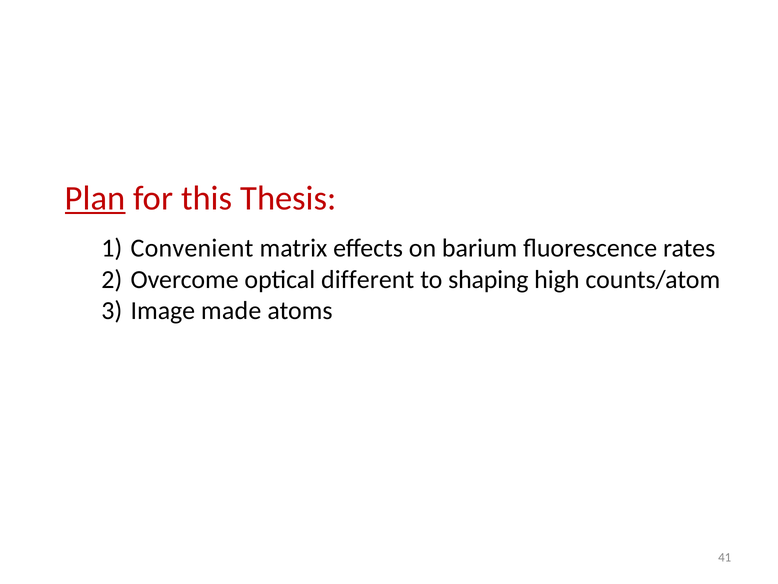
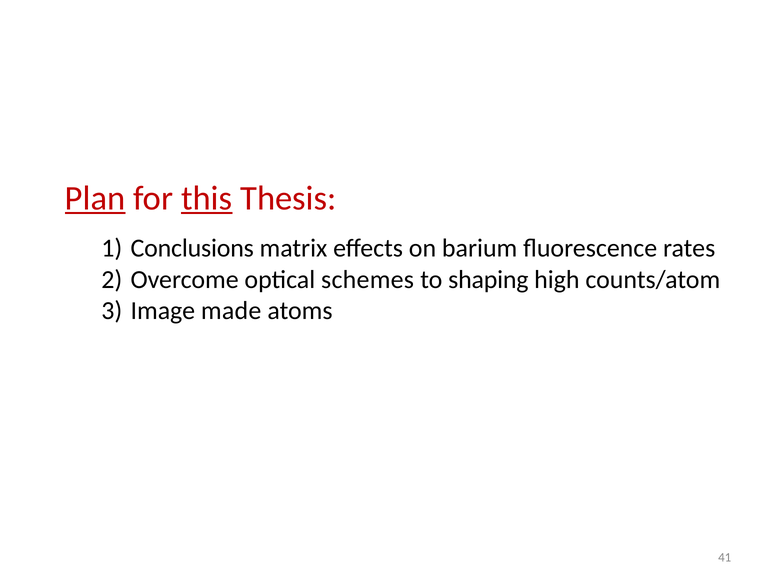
this underline: none -> present
Convenient: Convenient -> Conclusions
different: different -> schemes
